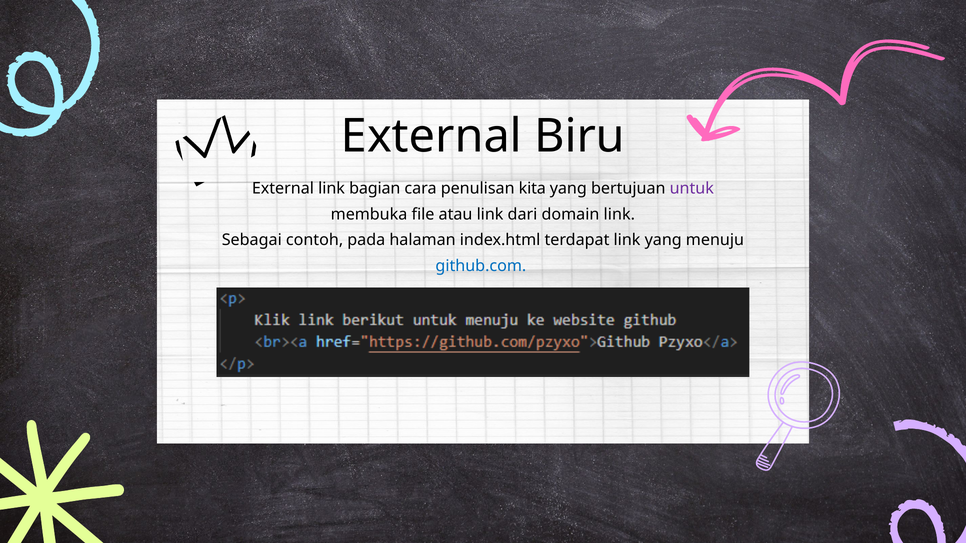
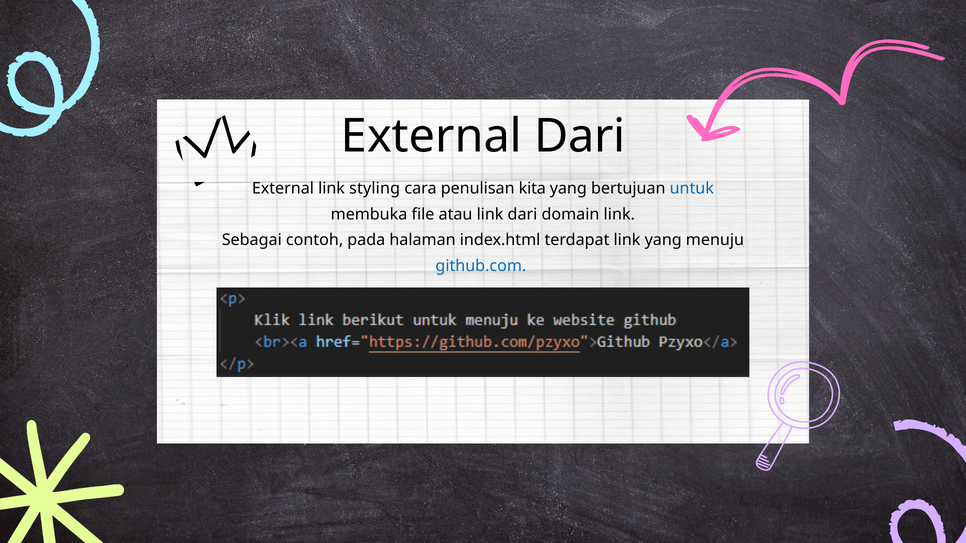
External Biru: Biru -> Dari
bagian: bagian -> styling
untuk colour: purple -> blue
